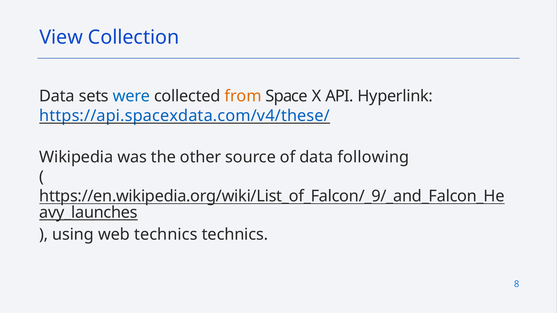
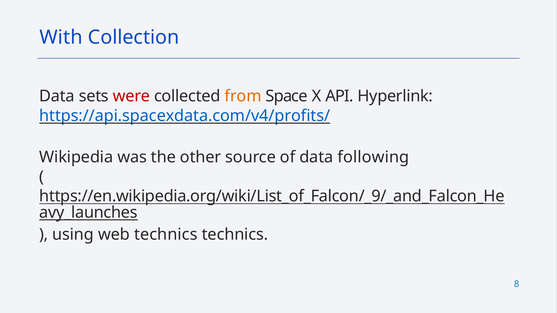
View: View -> With
were colour: blue -> red
https://api.spacexdata.com/v4/these/: https://api.spacexdata.com/v4/these/ -> https://api.spacexdata.com/v4/profits/
